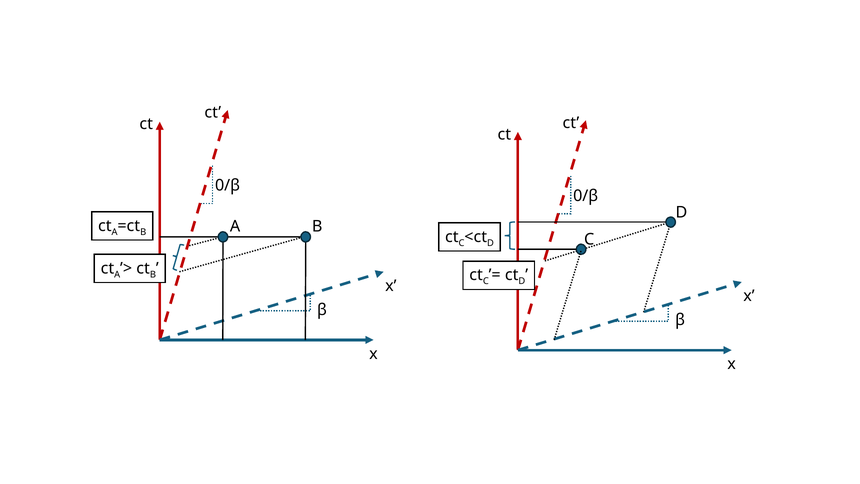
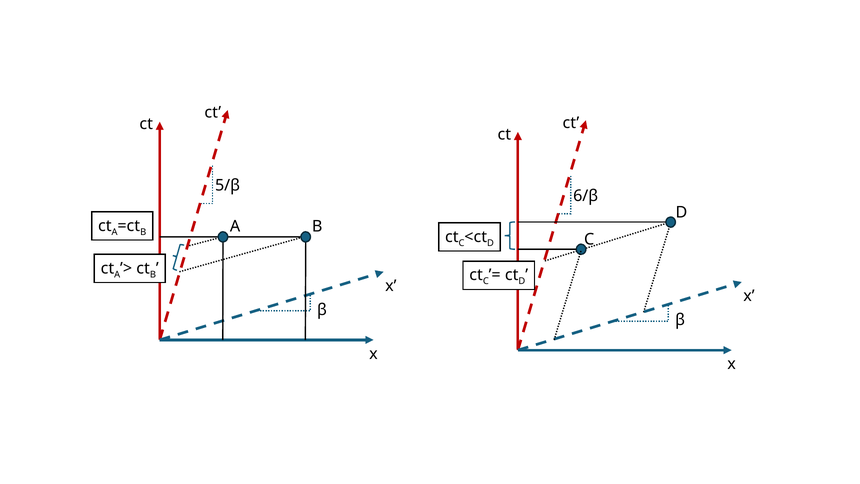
0/β at (228, 186): 0/β -> 5/β
0/β at (586, 196): 0/β -> 6/β
